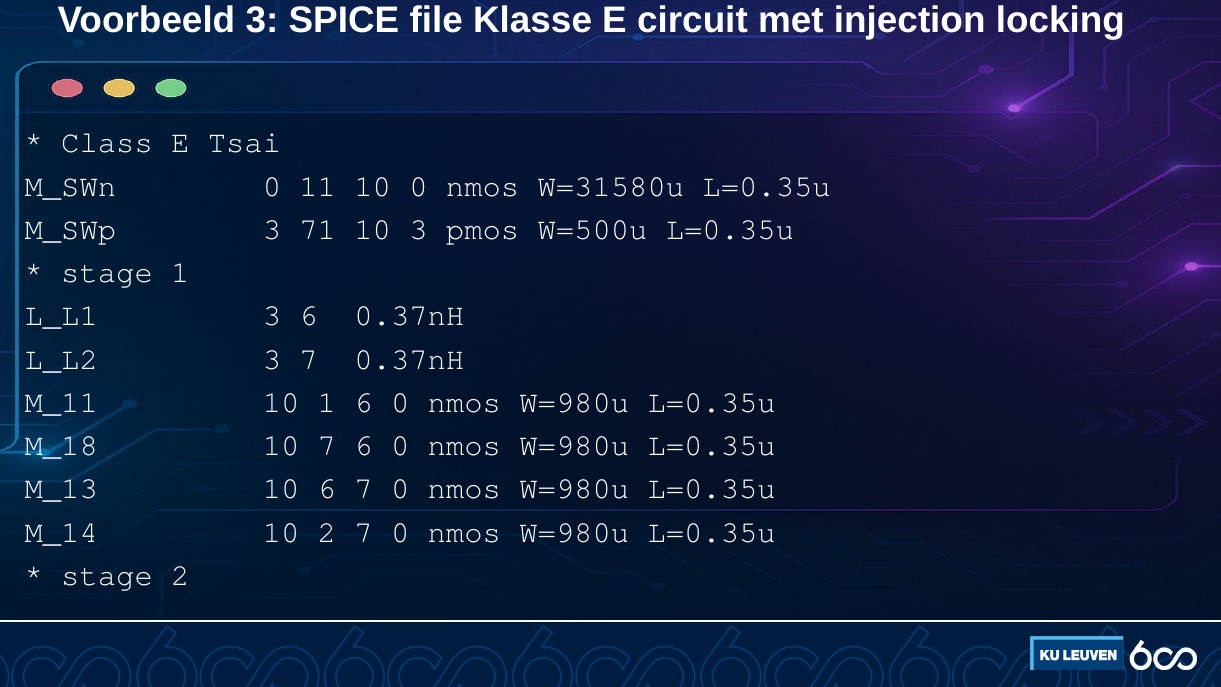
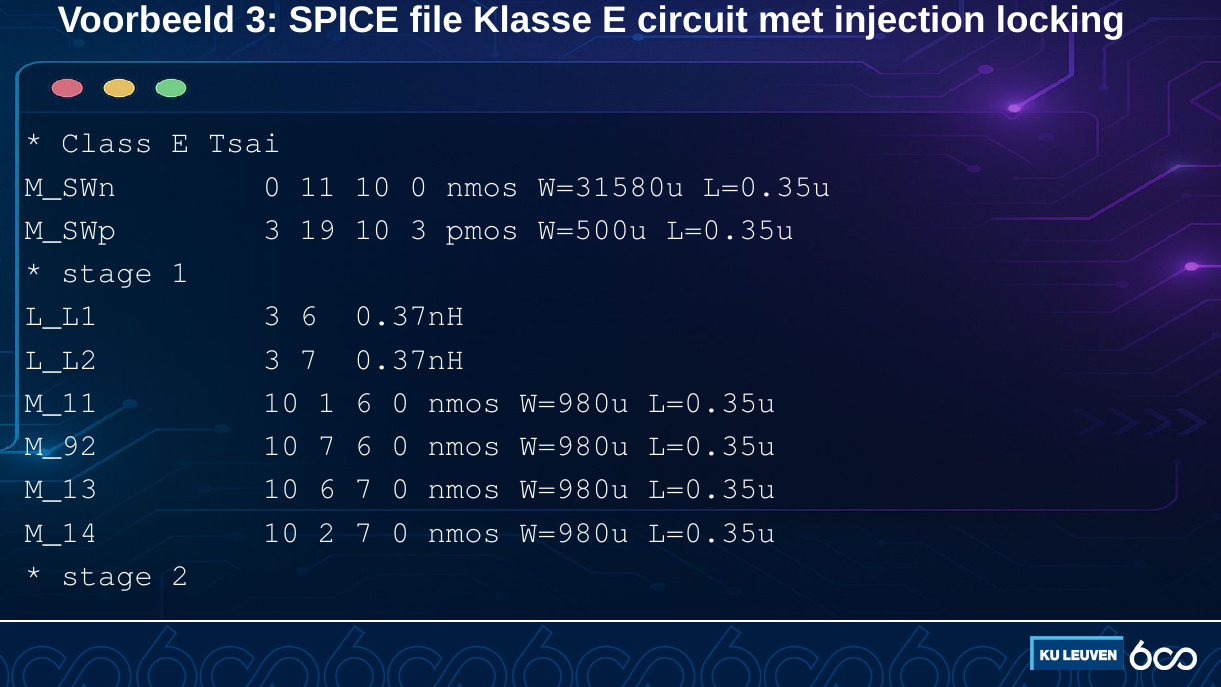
71: 71 -> 19
M_18: M_18 -> M_92
